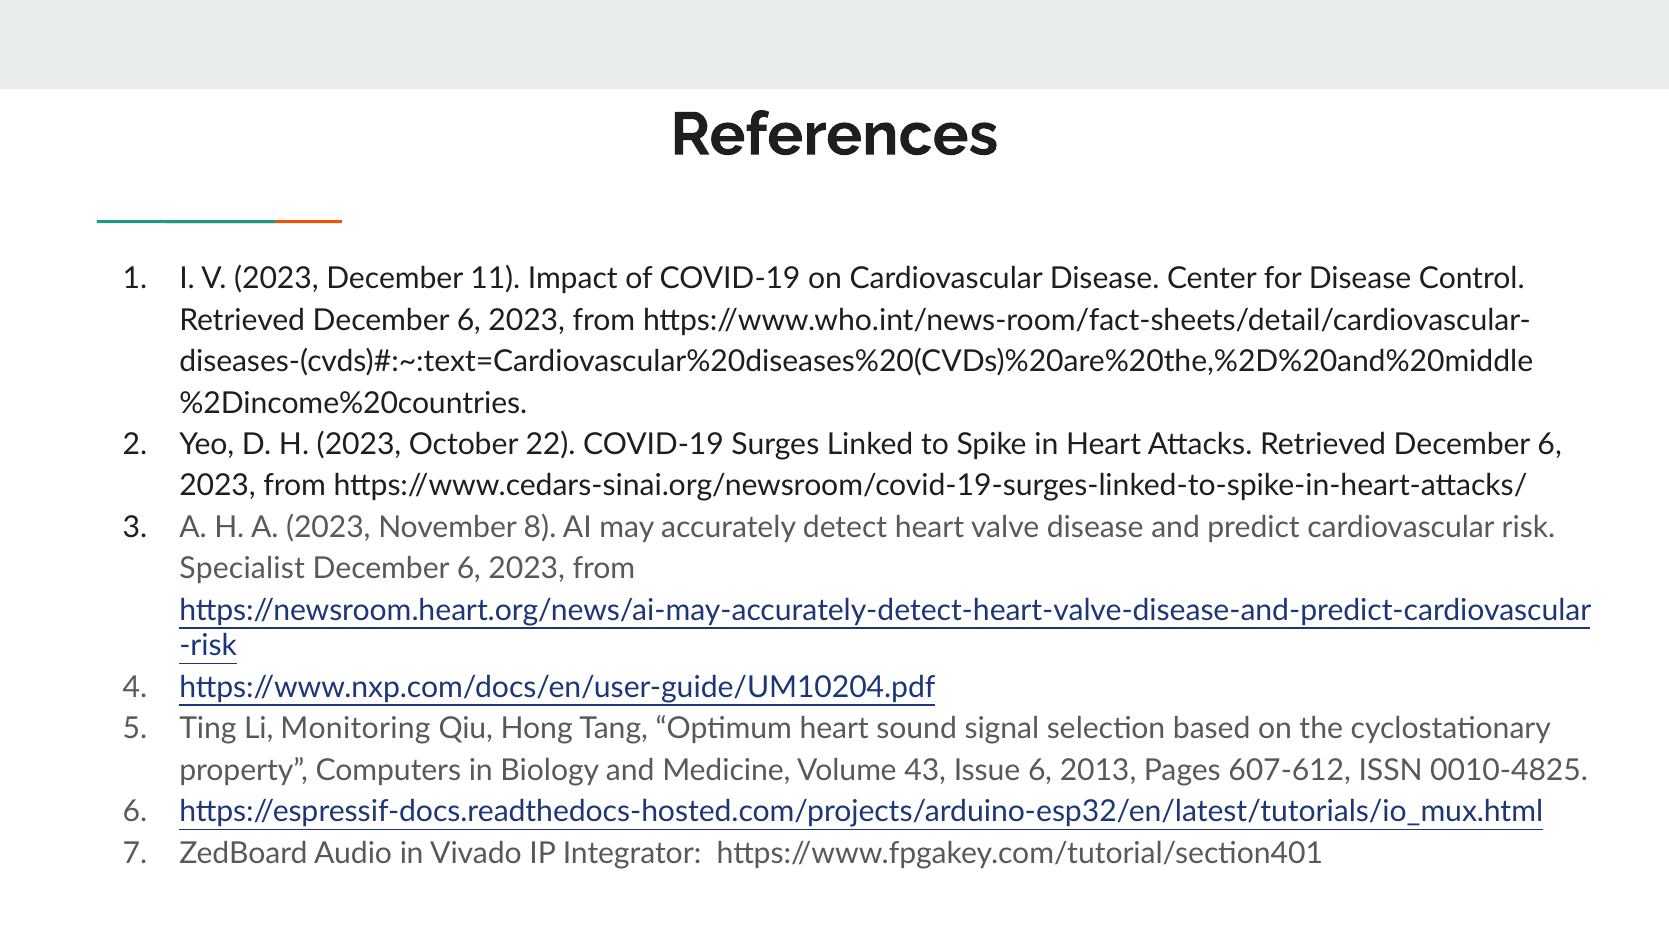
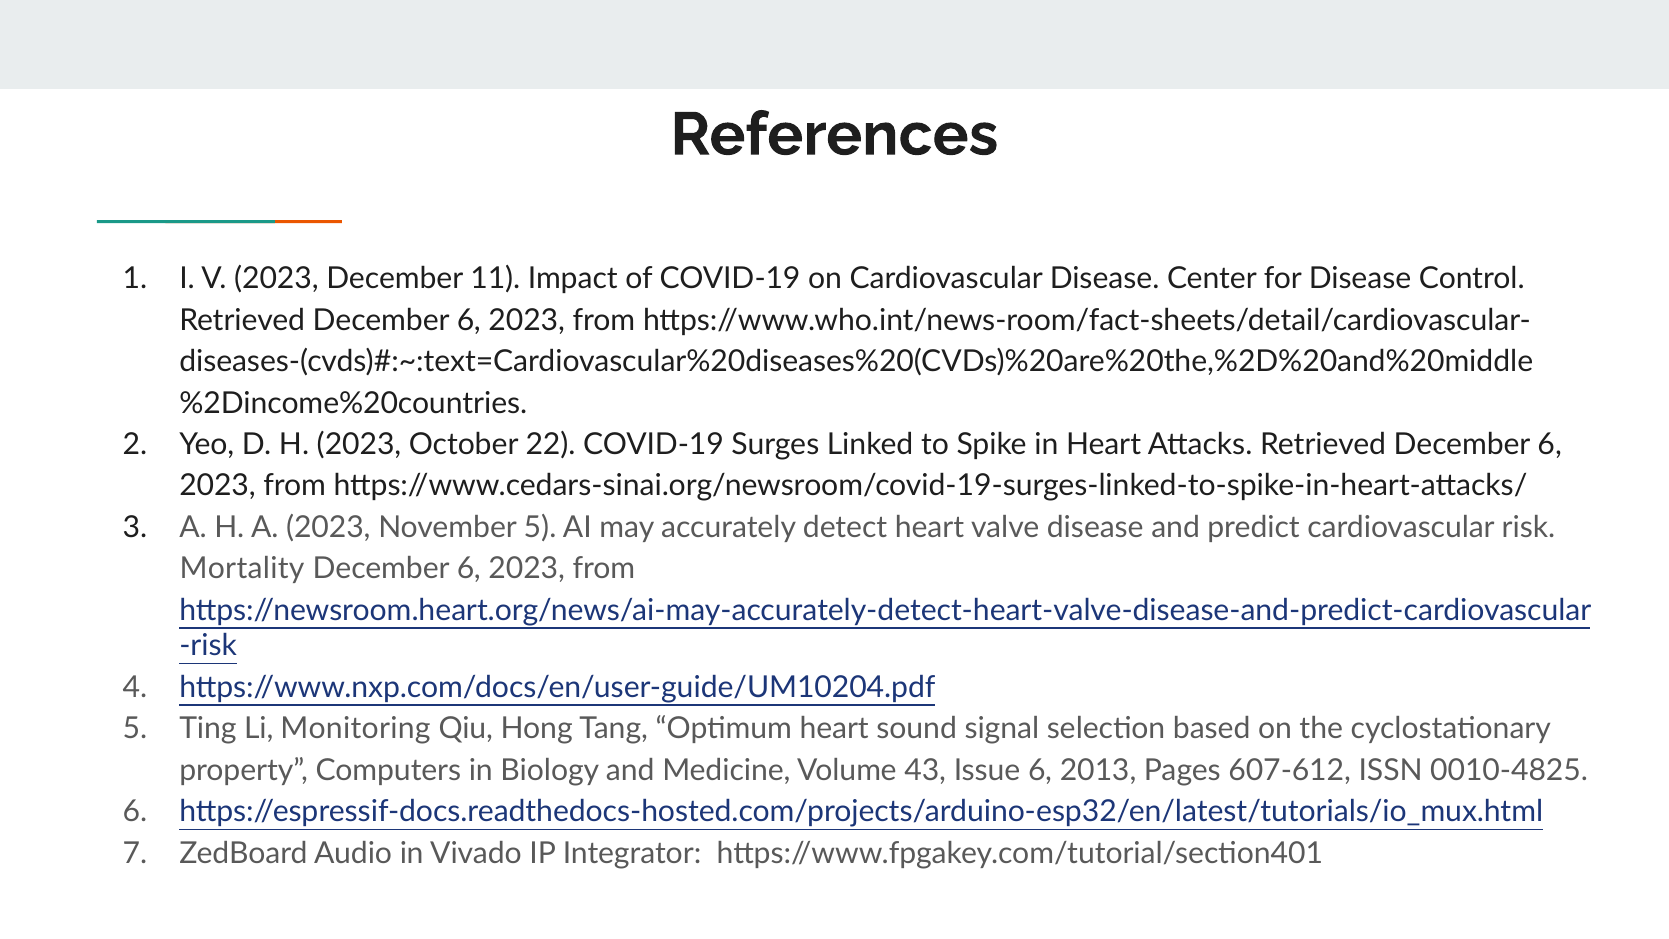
November 8: 8 -> 5
Specialist: Specialist -> Mortality
